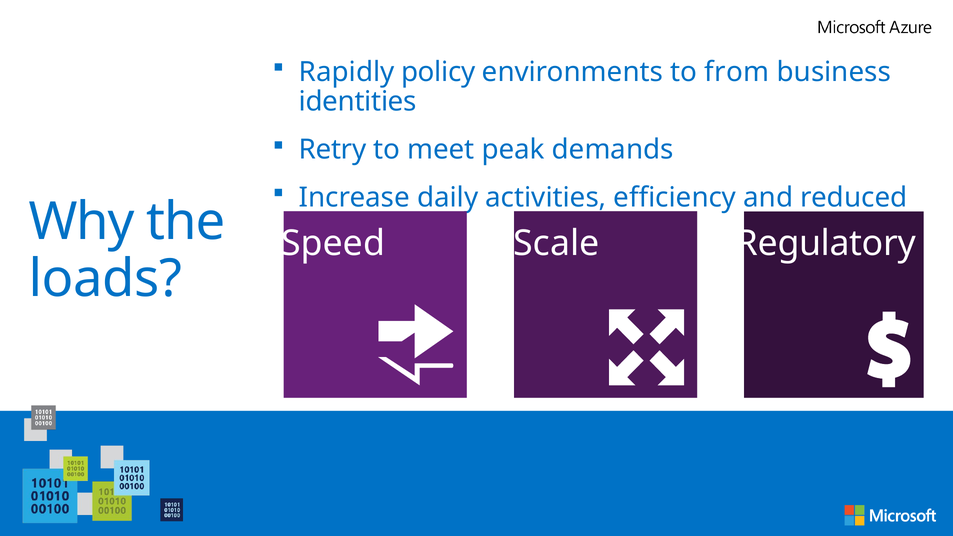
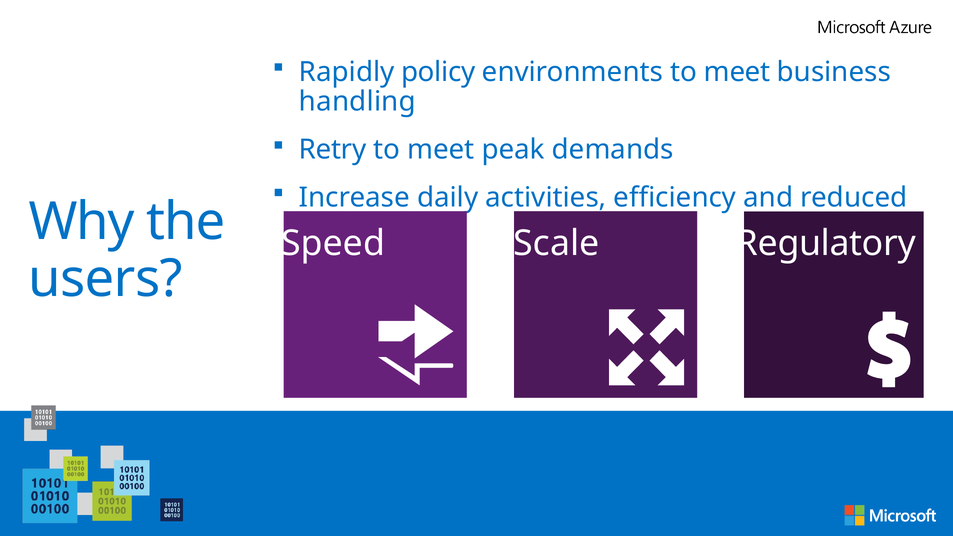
environments to from: from -> meet
identities: identities -> handling
loads: loads -> users
